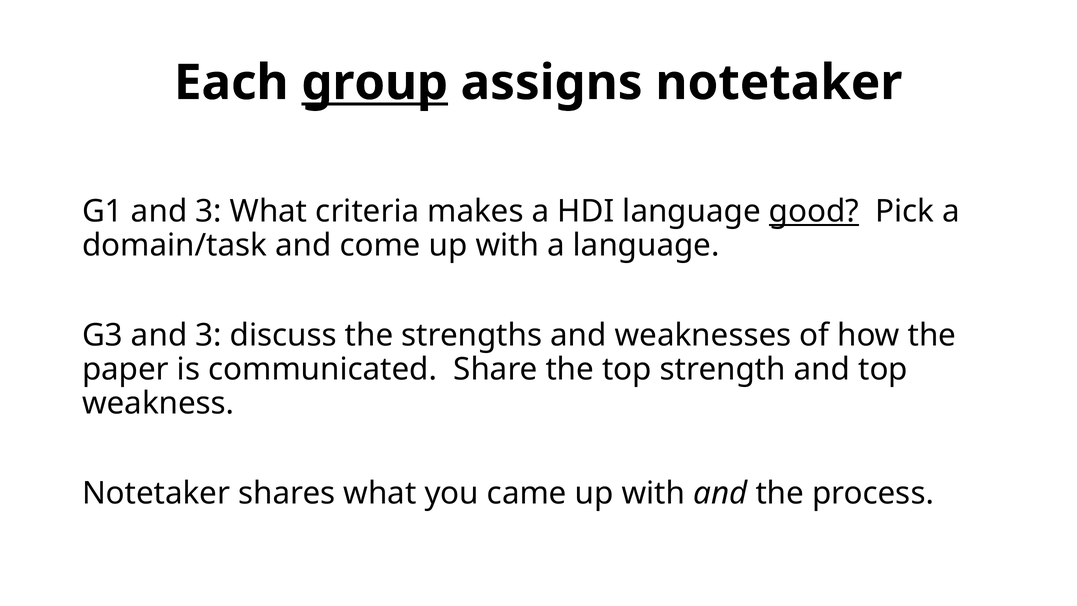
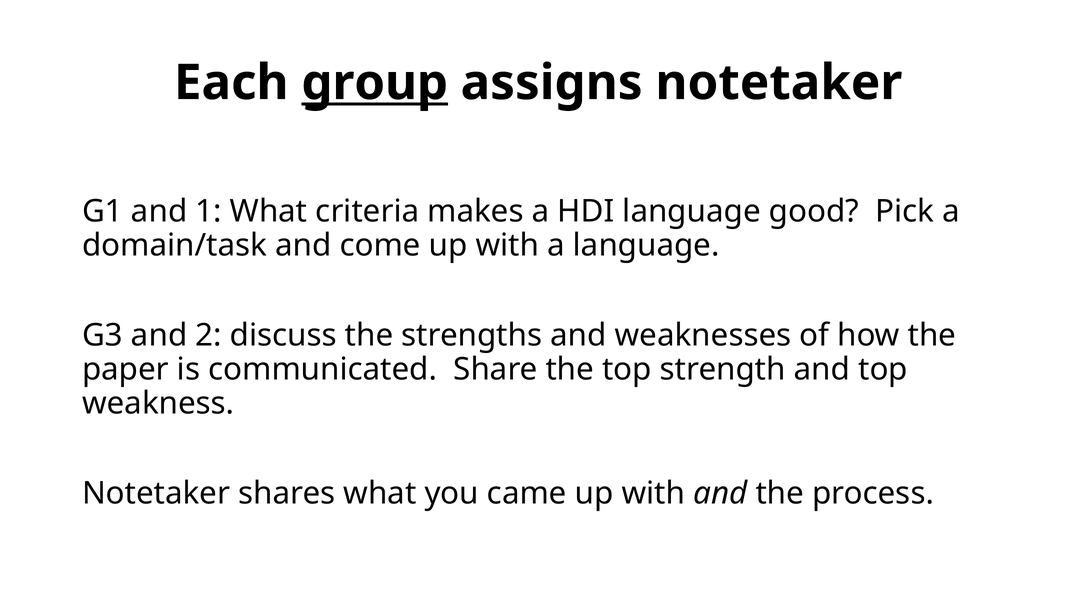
G1 and 3: 3 -> 1
good underline: present -> none
G3 and 3: 3 -> 2
